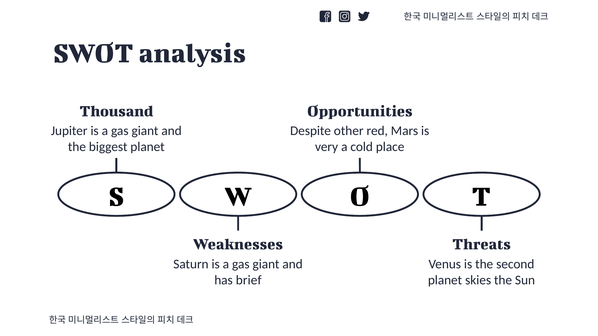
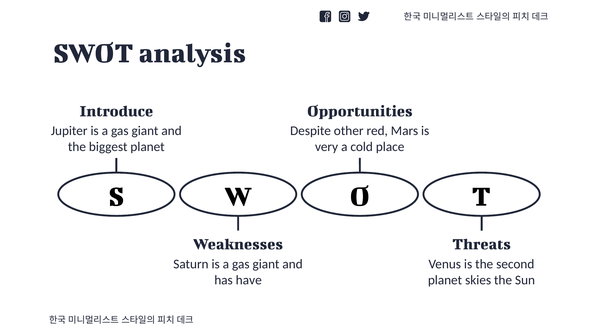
Thousand: Thousand -> Introduce
brief: brief -> have
